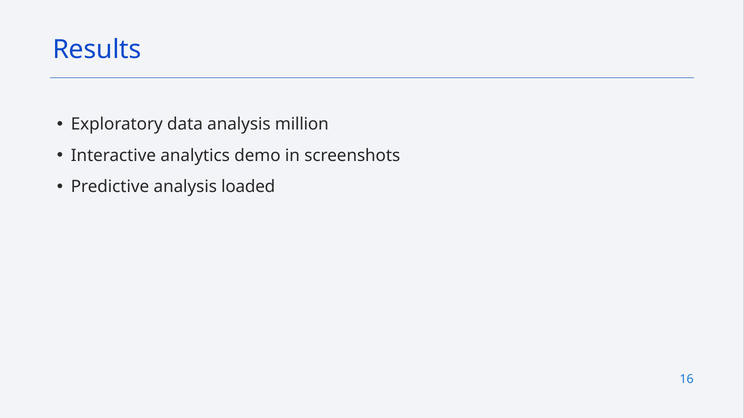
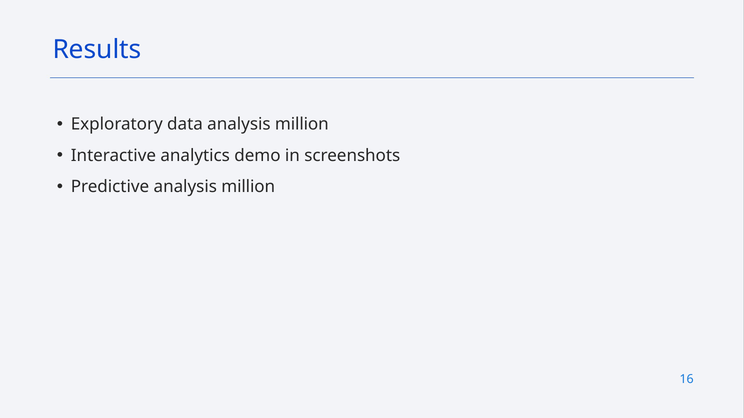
Predictive analysis loaded: loaded -> million
